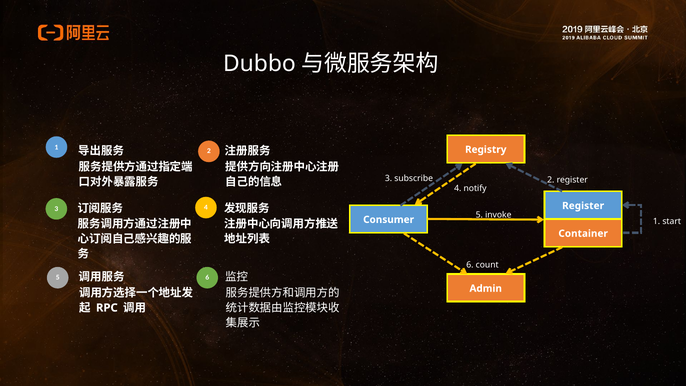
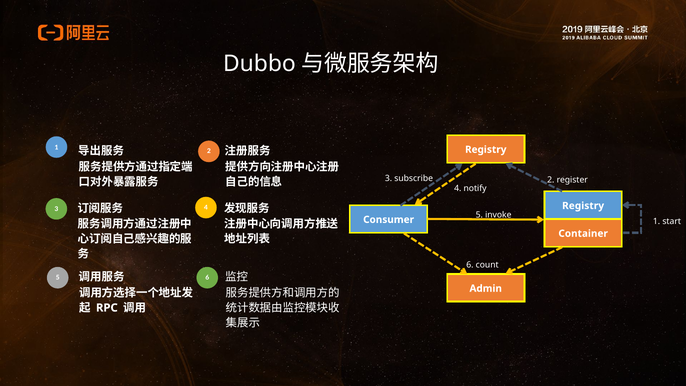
Register at (583, 206): Register -> Registry
